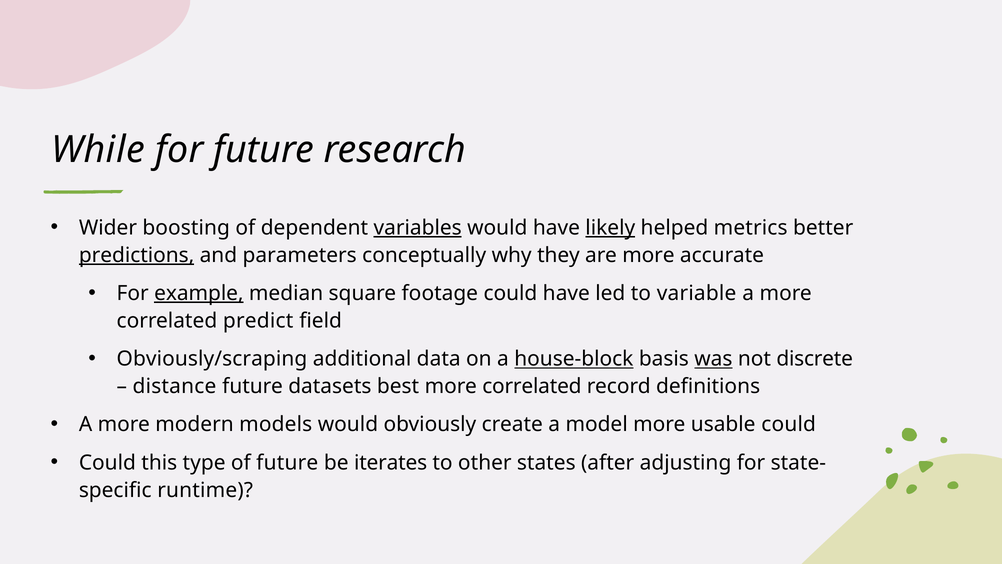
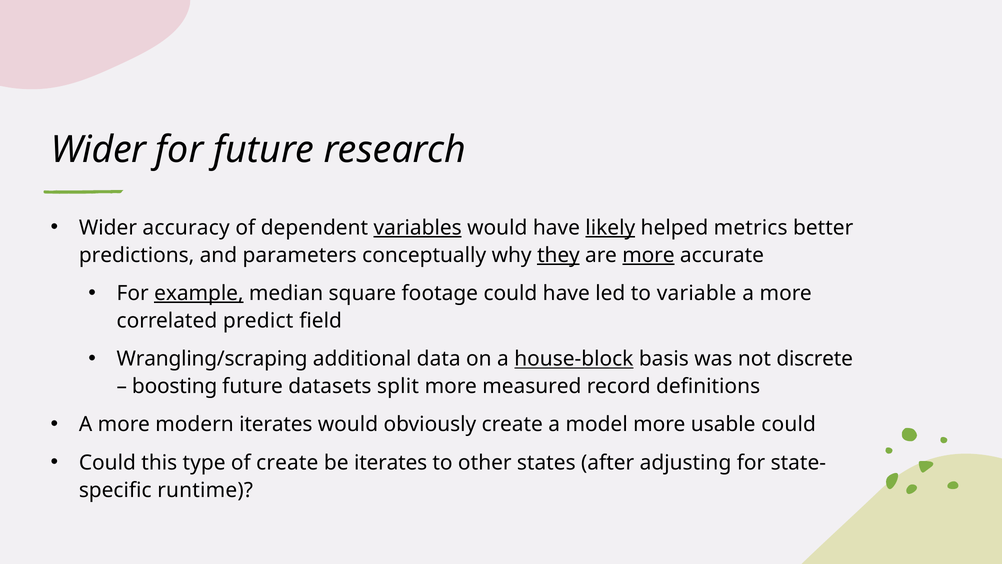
While at (98, 150): While -> Wider
boosting: boosting -> accuracy
predictions underline: present -> none
they underline: none -> present
more at (648, 255) underline: none -> present
Obviously/scraping: Obviously/scraping -> Wrangling/scraping
was underline: present -> none
distance: distance -> boosting
best: best -> split
correlated at (532, 386): correlated -> measured
modern models: models -> iterates
of future: future -> create
